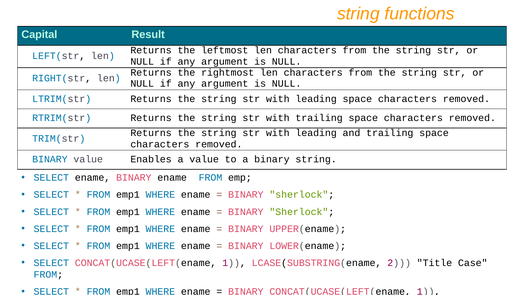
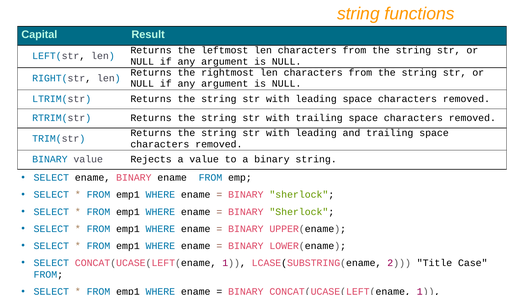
Enables: Enables -> Rejects
